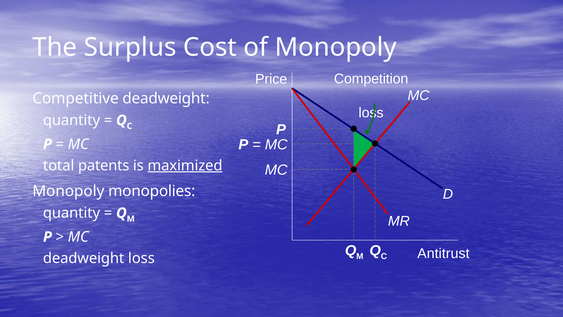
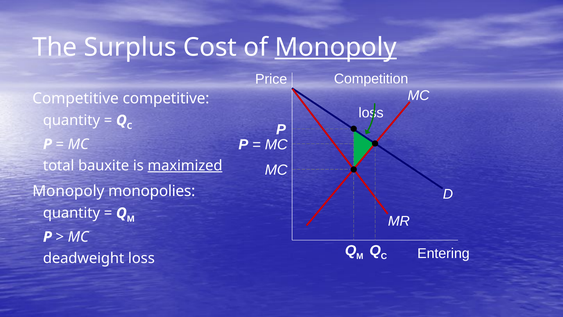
Monopoly at (336, 47) underline: none -> present
Competitive deadweight: deadweight -> competitive
patents: patents -> bauxite
Antitrust: Antitrust -> Entering
